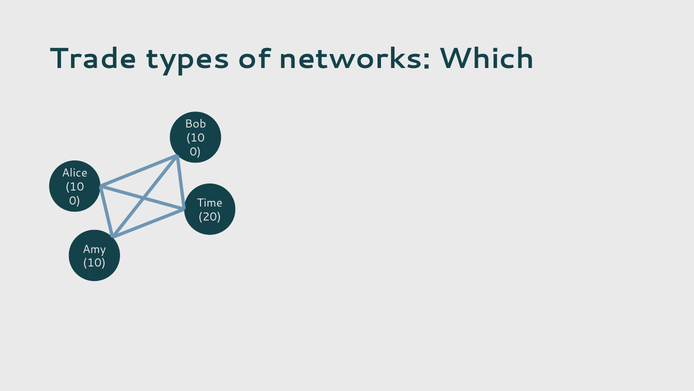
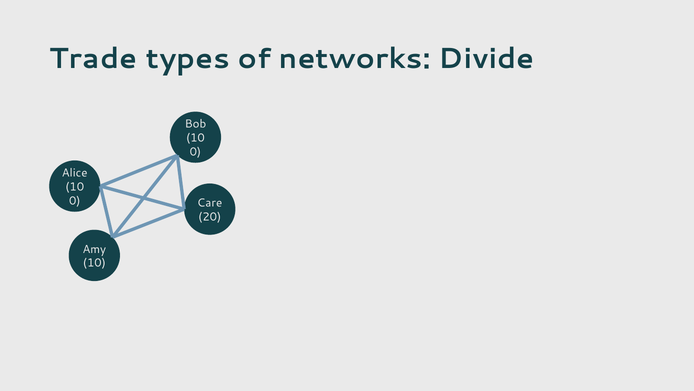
Which: Which -> Divide
Time: Time -> Care
